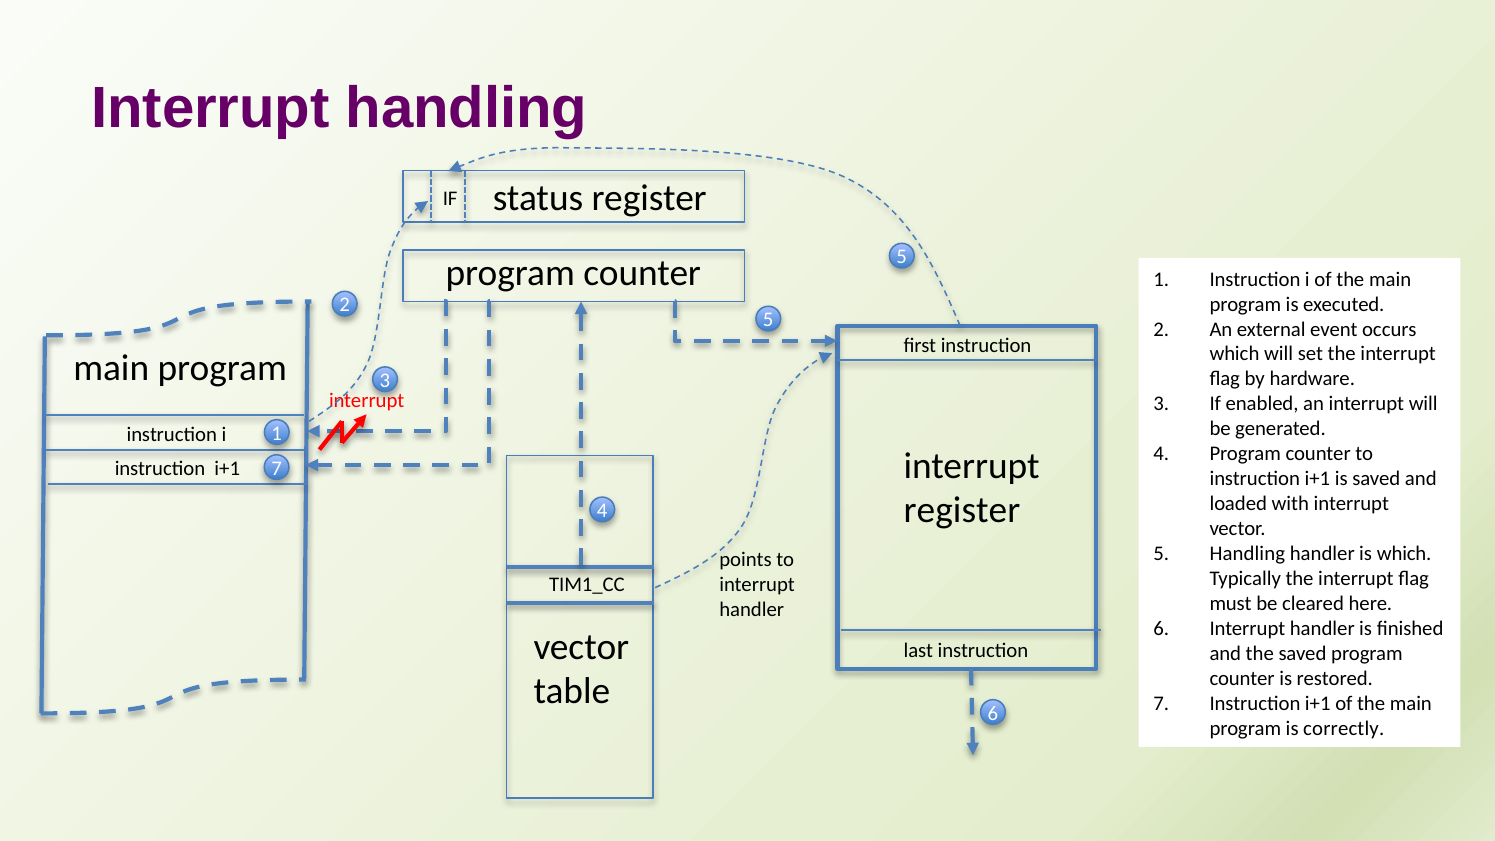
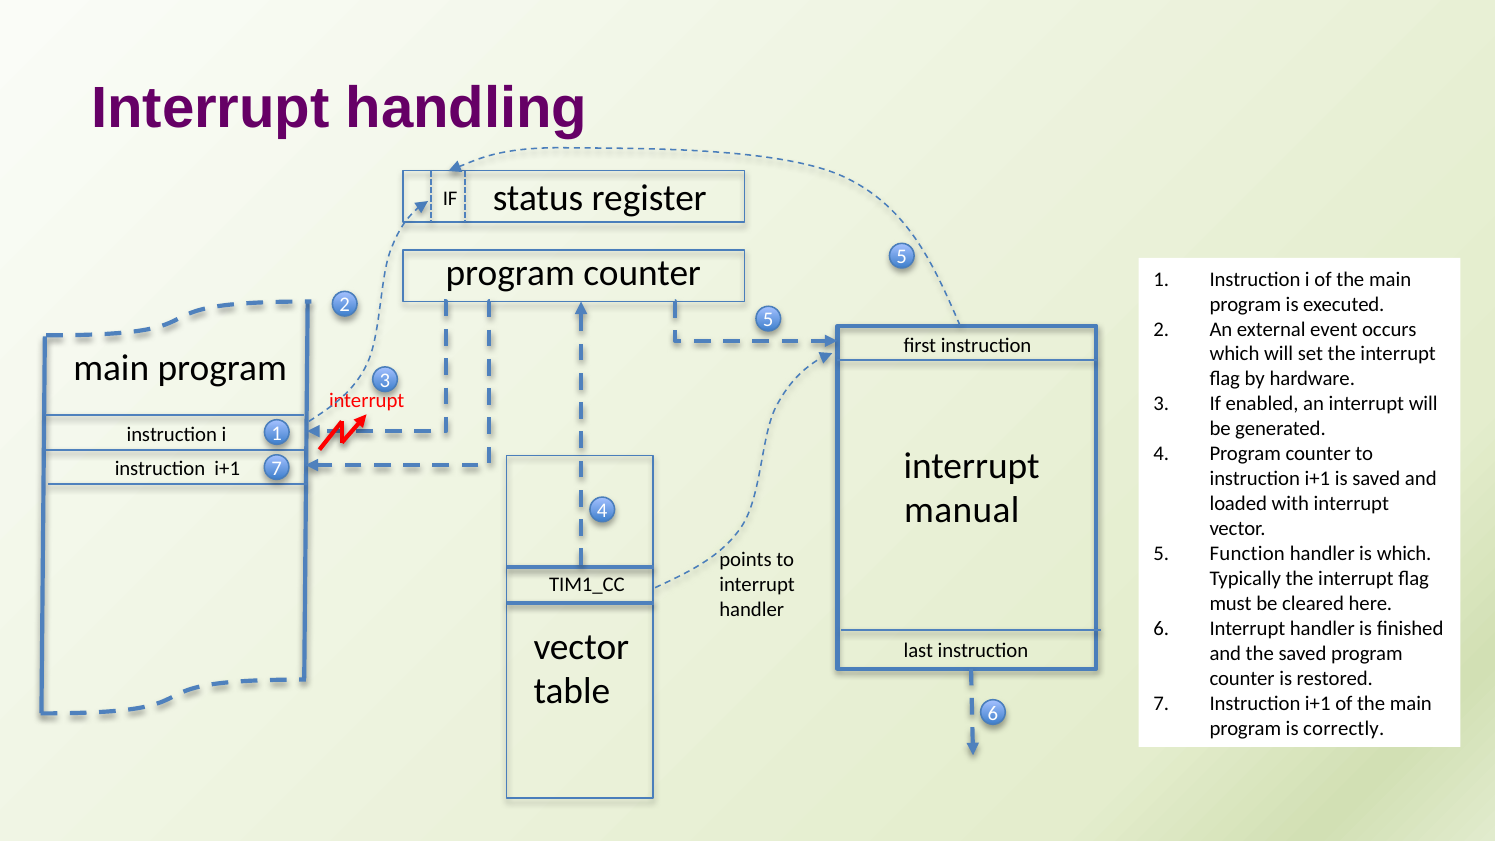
register at (962, 511): register -> manual
5 Handling: Handling -> Function
